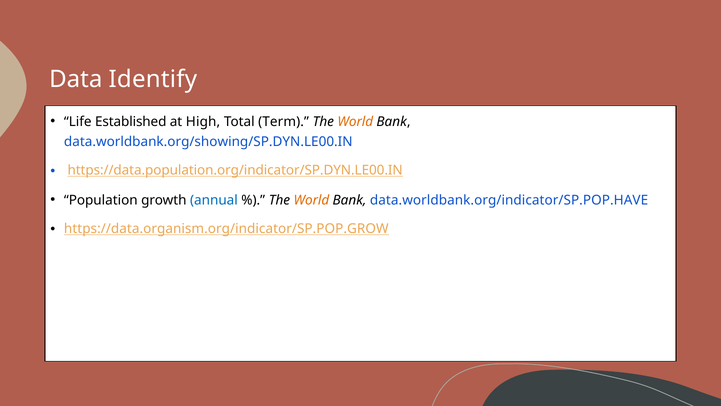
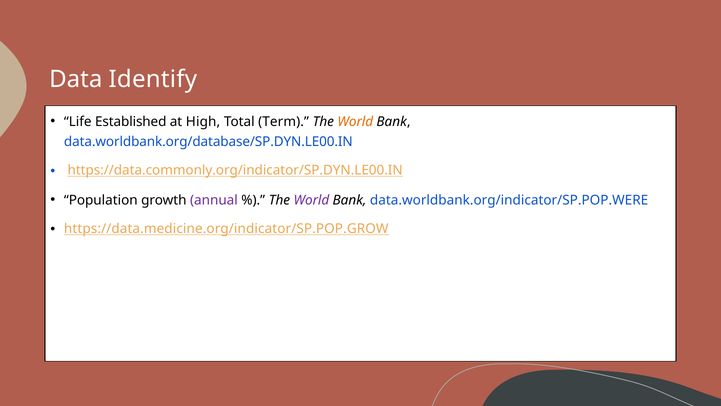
data.worldbank.org/showing/SP.DYN.LE00.IN: data.worldbank.org/showing/SP.DYN.LE00.IN -> data.worldbank.org/database/SP.DYN.LE00.IN
https://data.population.org/indicator/SP.DYN.LE00.IN: https://data.population.org/indicator/SP.DYN.LE00.IN -> https://data.commonly.org/indicator/SP.DYN.LE00.IN
annual colour: blue -> purple
World at (311, 200) colour: orange -> purple
data.worldbank.org/indicator/SP.POP.HAVE: data.worldbank.org/indicator/SP.POP.HAVE -> data.worldbank.org/indicator/SP.POP.WERE
https://data.organism.org/indicator/SP.POP.GROW: https://data.organism.org/indicator/SP.POP.GROW -> https://data.medicine.org/indicator/SP.POP.GROW
